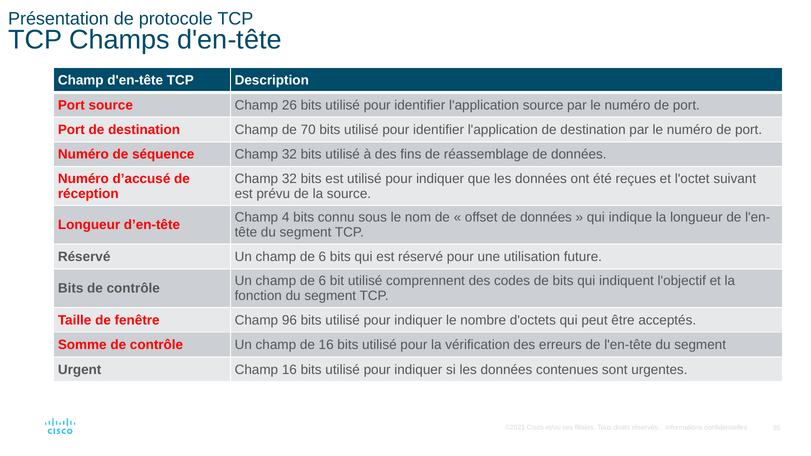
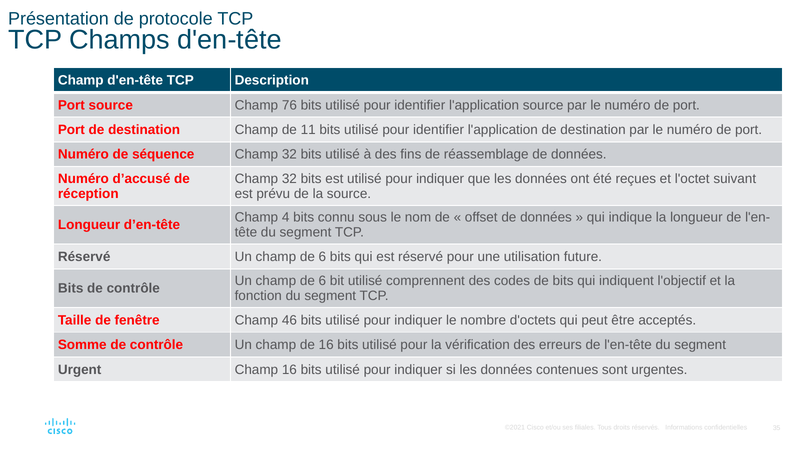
26: 26 -> 76
70: 70 -> 11
96: 96 -> 46
